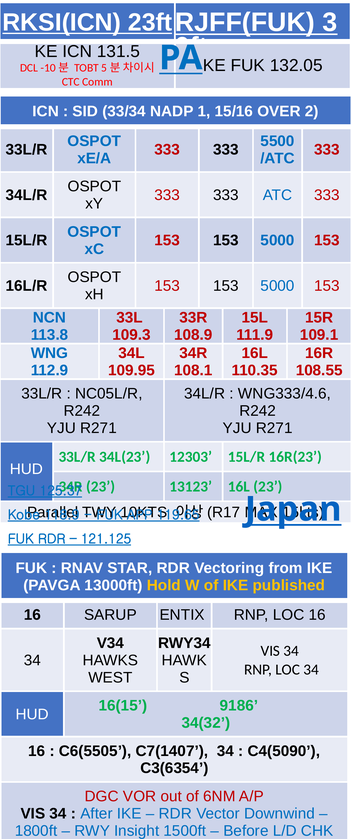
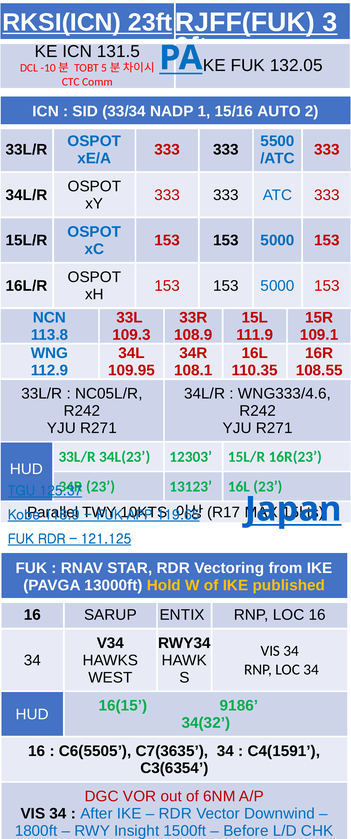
OVER: OVER -> AUTO
C7(1407: C7(1407 -> C7(3635
C4(5090: C4(5090 -> C4(1591
